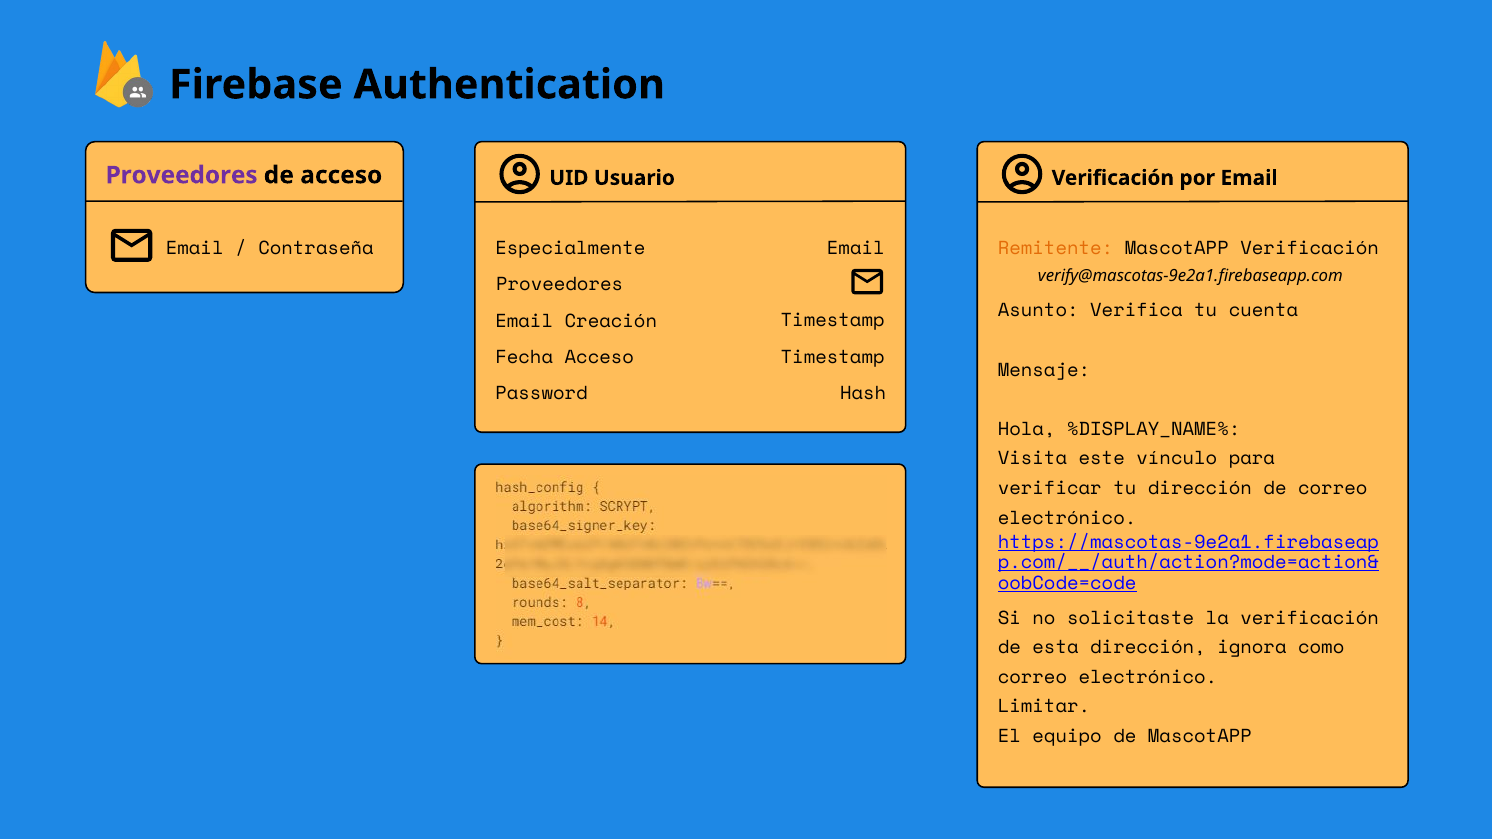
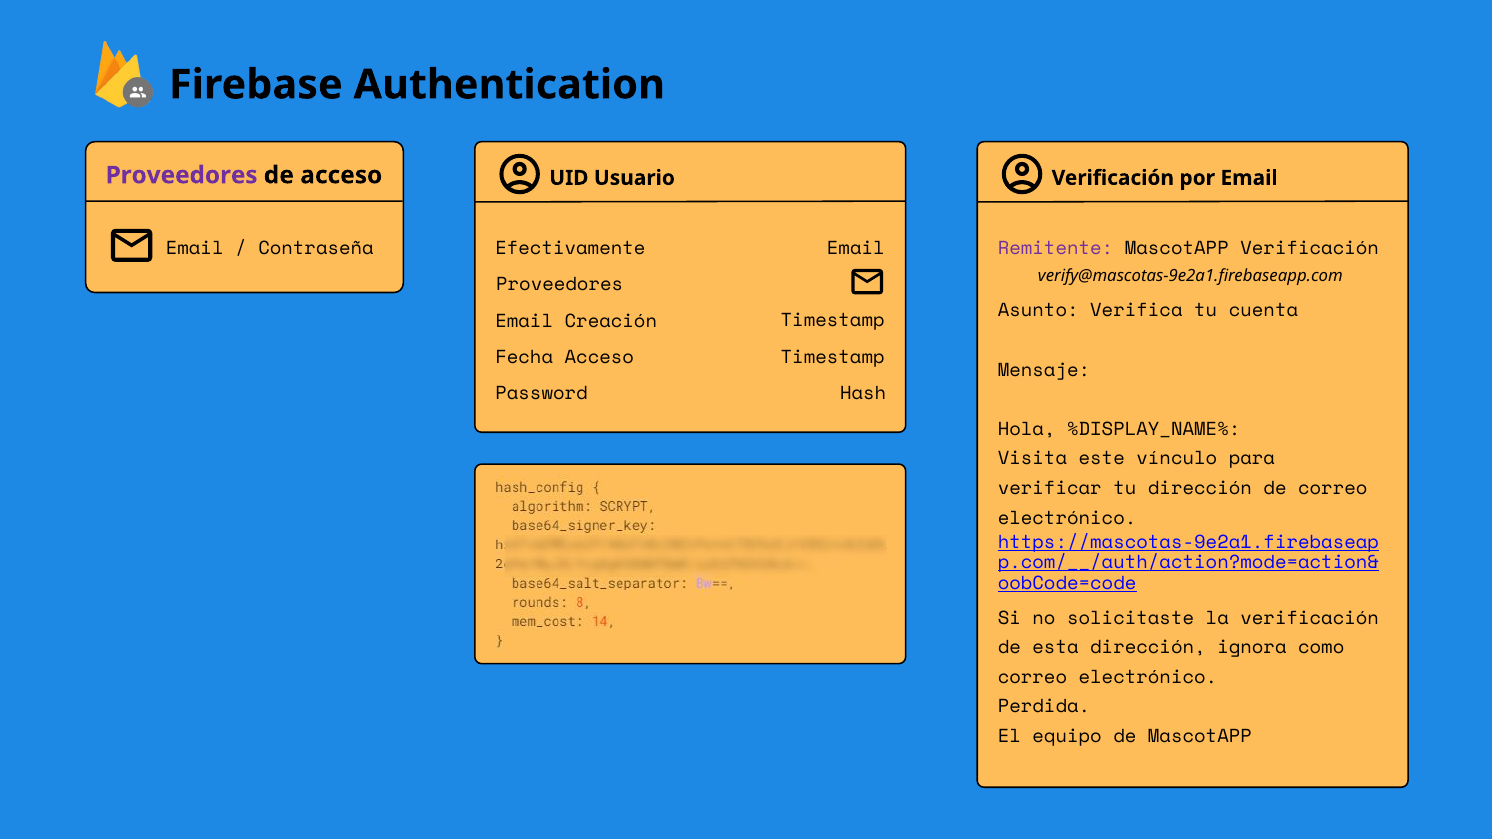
Especialmente: Especialmente -> Efectivamente
Remitente colour: orange -> purple
Limitar: Limitar -> Perdida
